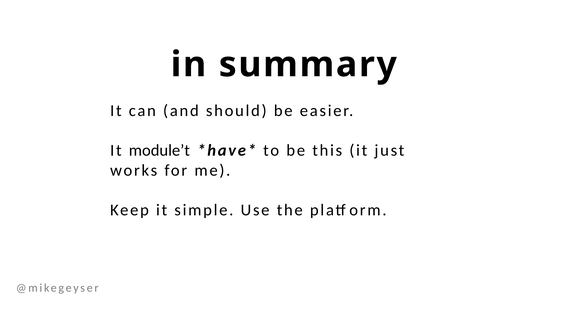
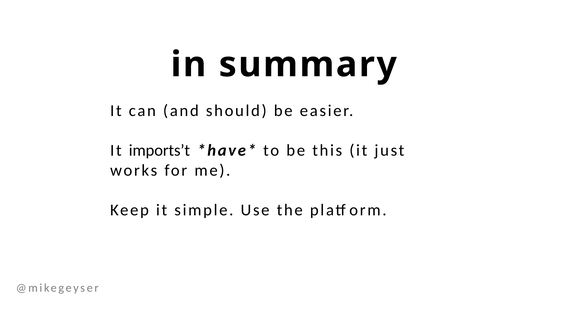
module’t: module’t -> imports’t
